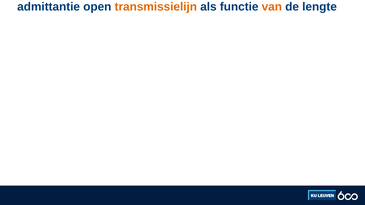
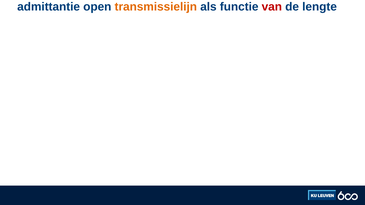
van colour: orange -> red
